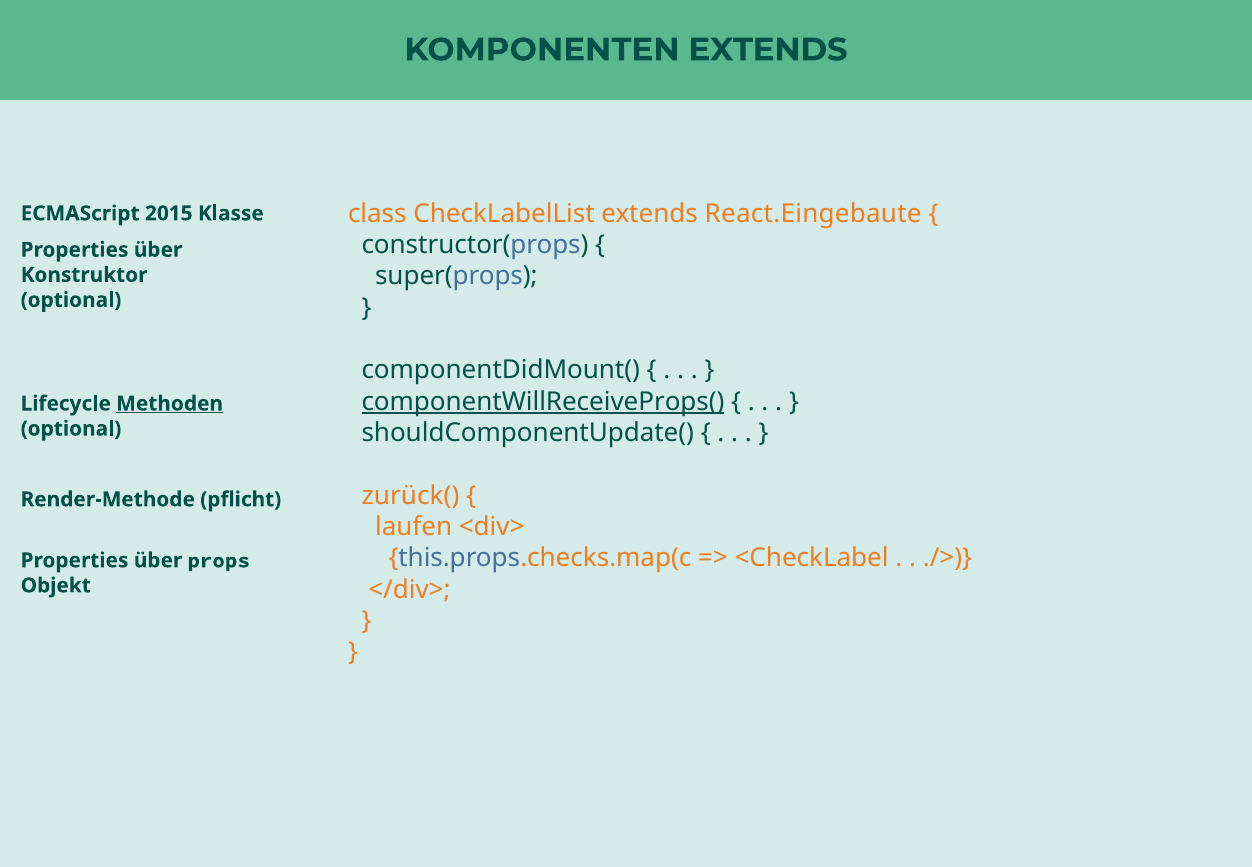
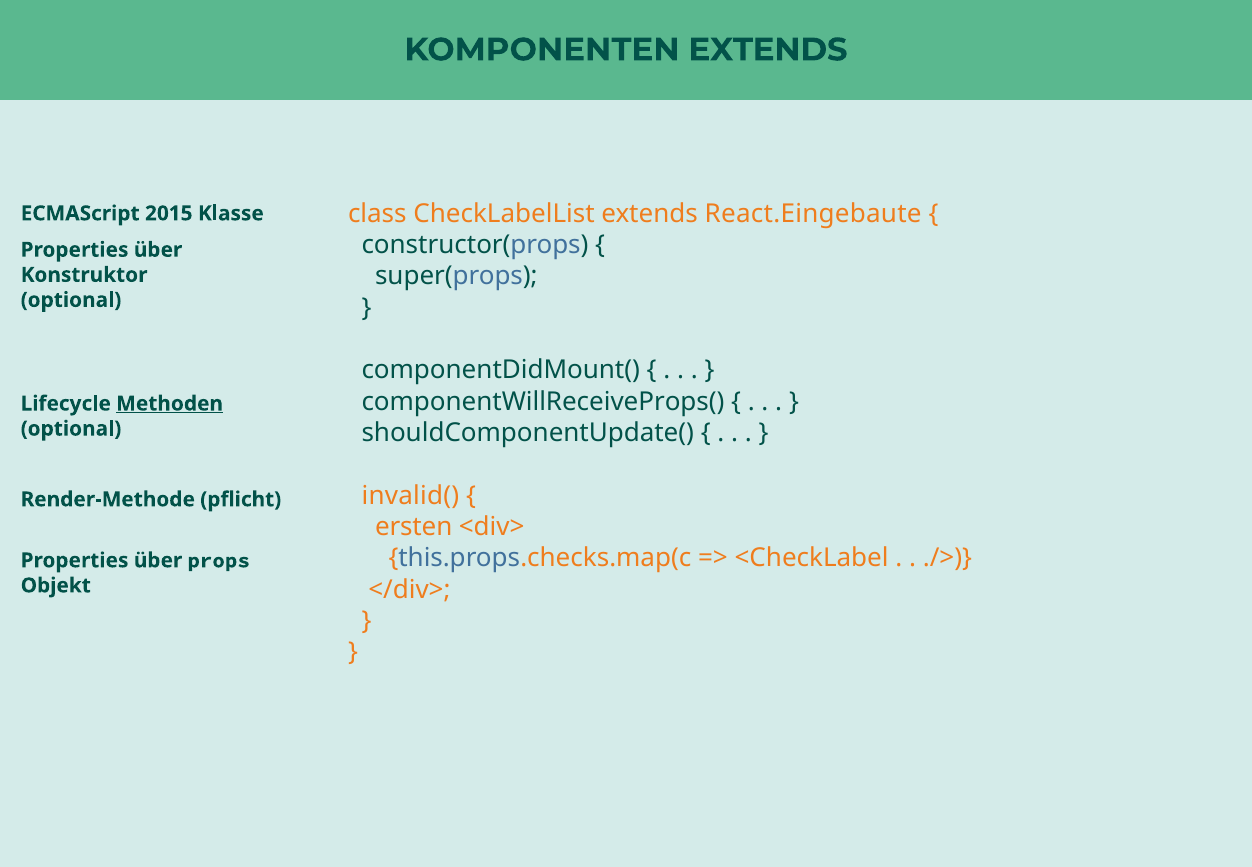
componentWillReceiveProps( underline: present -> none
zurück(: zurück( -> invalid(
laufen: laufen -> ersten
